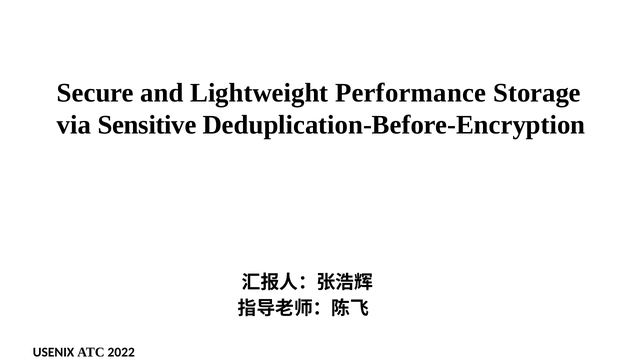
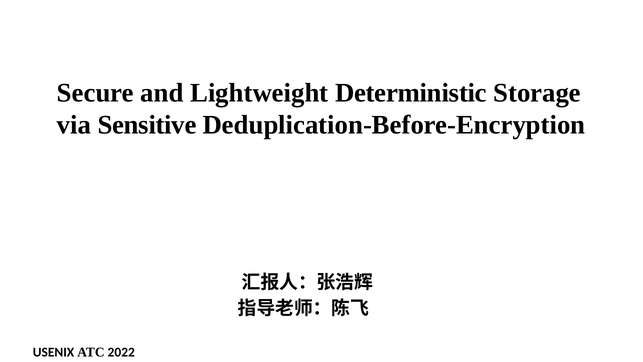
Performance: Performance -> Deterministic
